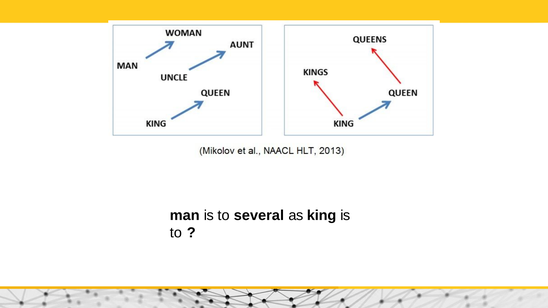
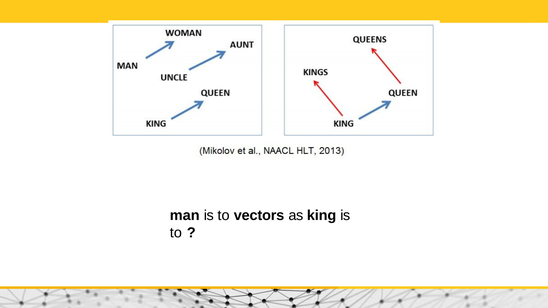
several: several -> vectors
